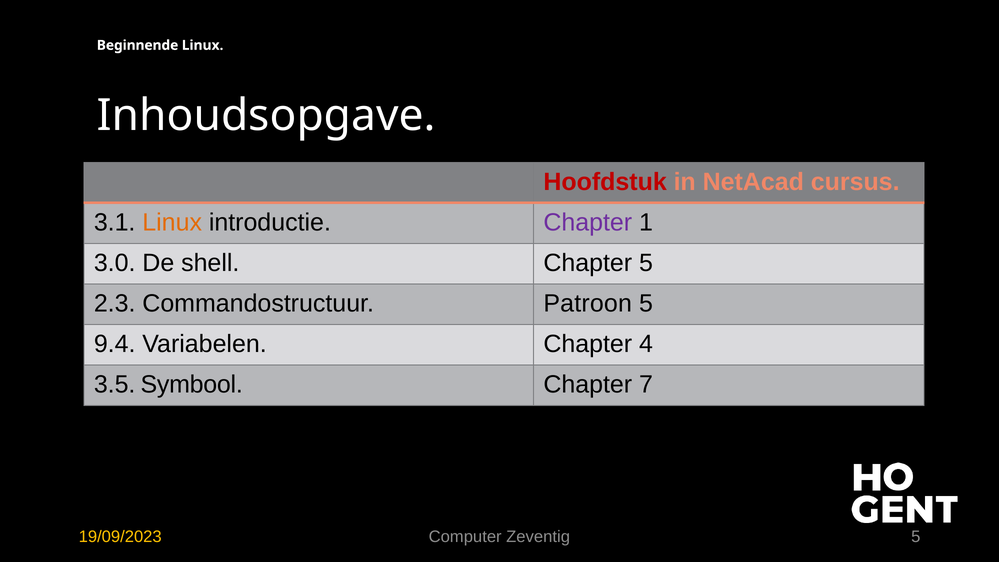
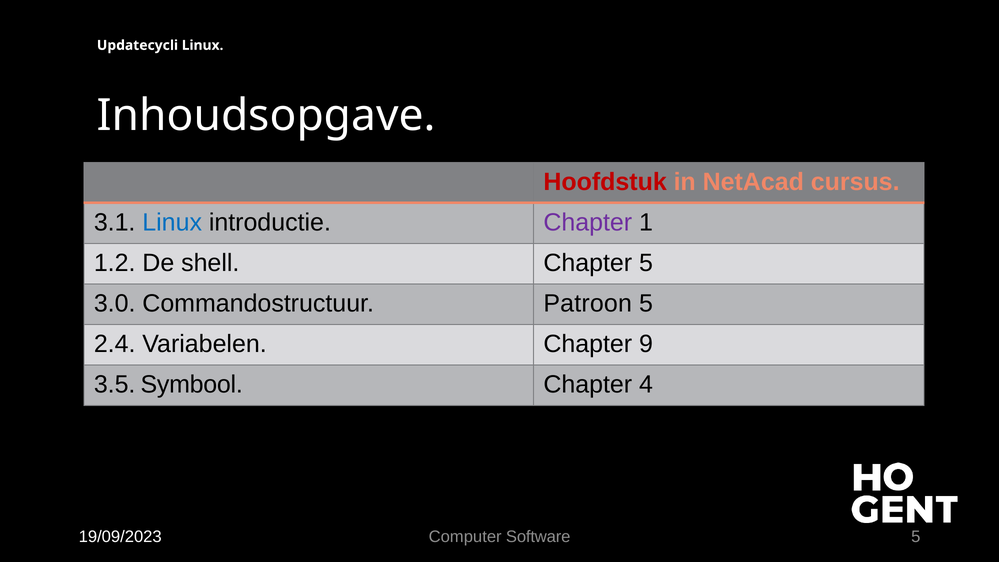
Beginnende: Beginnende -> Updatecycli
Linux at (172, 222) colour: orange -> blue
3.0: 3.0 -> 1.2
2.3: 2.3 -> 3.0
9.4: 9.4 -> 2.4
4: 4 -> 9
7: 7 -> 4
19/09/2023 colour: yellow -> white
Zeventig: Zeventig -> Software
